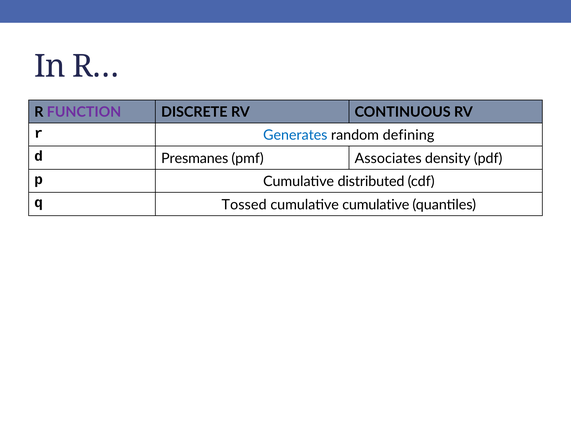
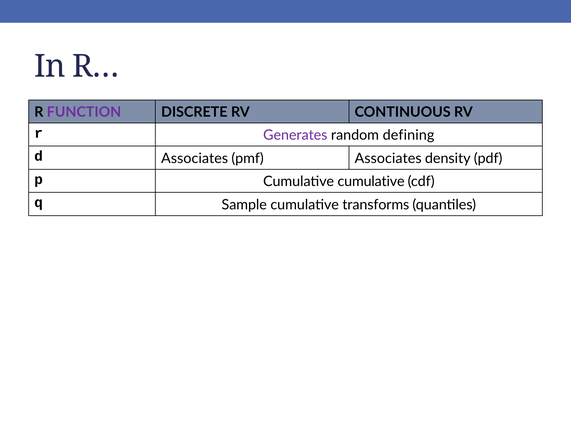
Generates colour: blue -> purple
d Presmanes: Presmanes -> Associates
Cumulative distributed: distributed -> cumulative
Tossed: Tossed -> Sample
cumulative cumulative: cumulative -> transforms
